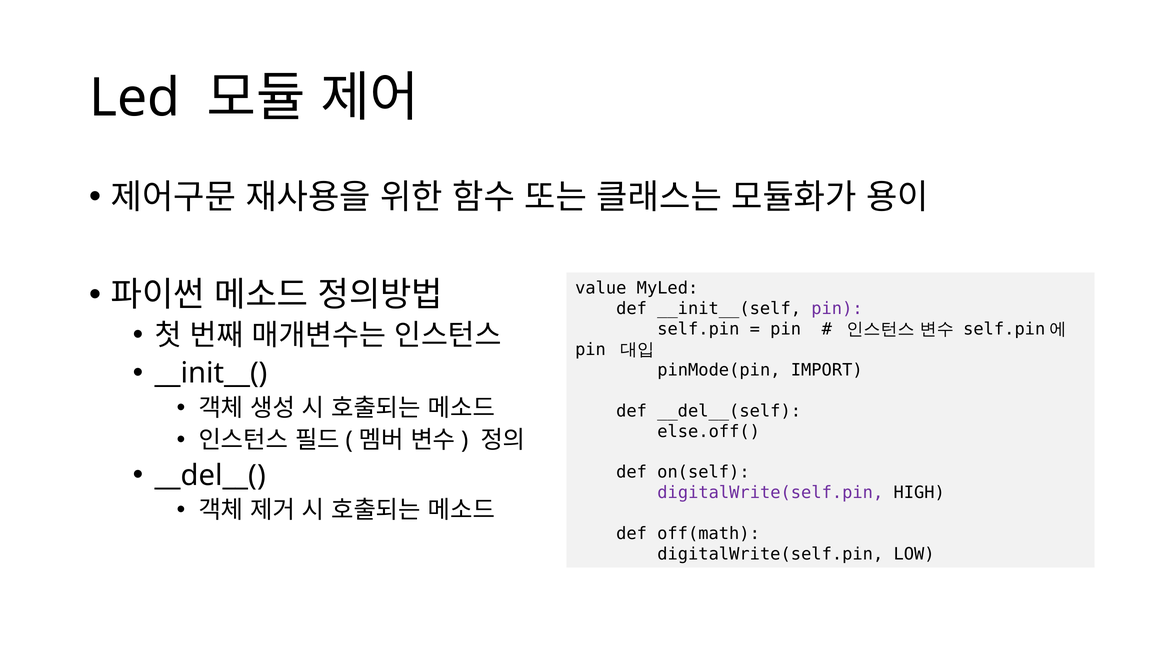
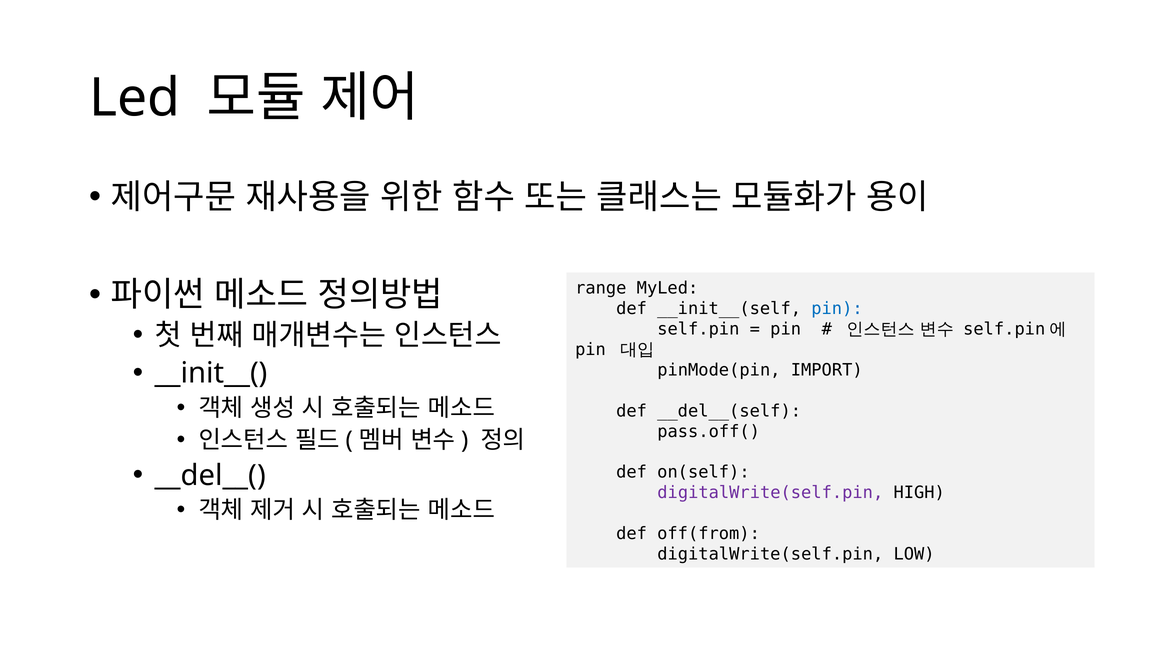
value: value -> range
pin at (837, 309) colour: purple -> blue
else.off(: else.off( -> pass.off(
off(math: off(math -> off(from
